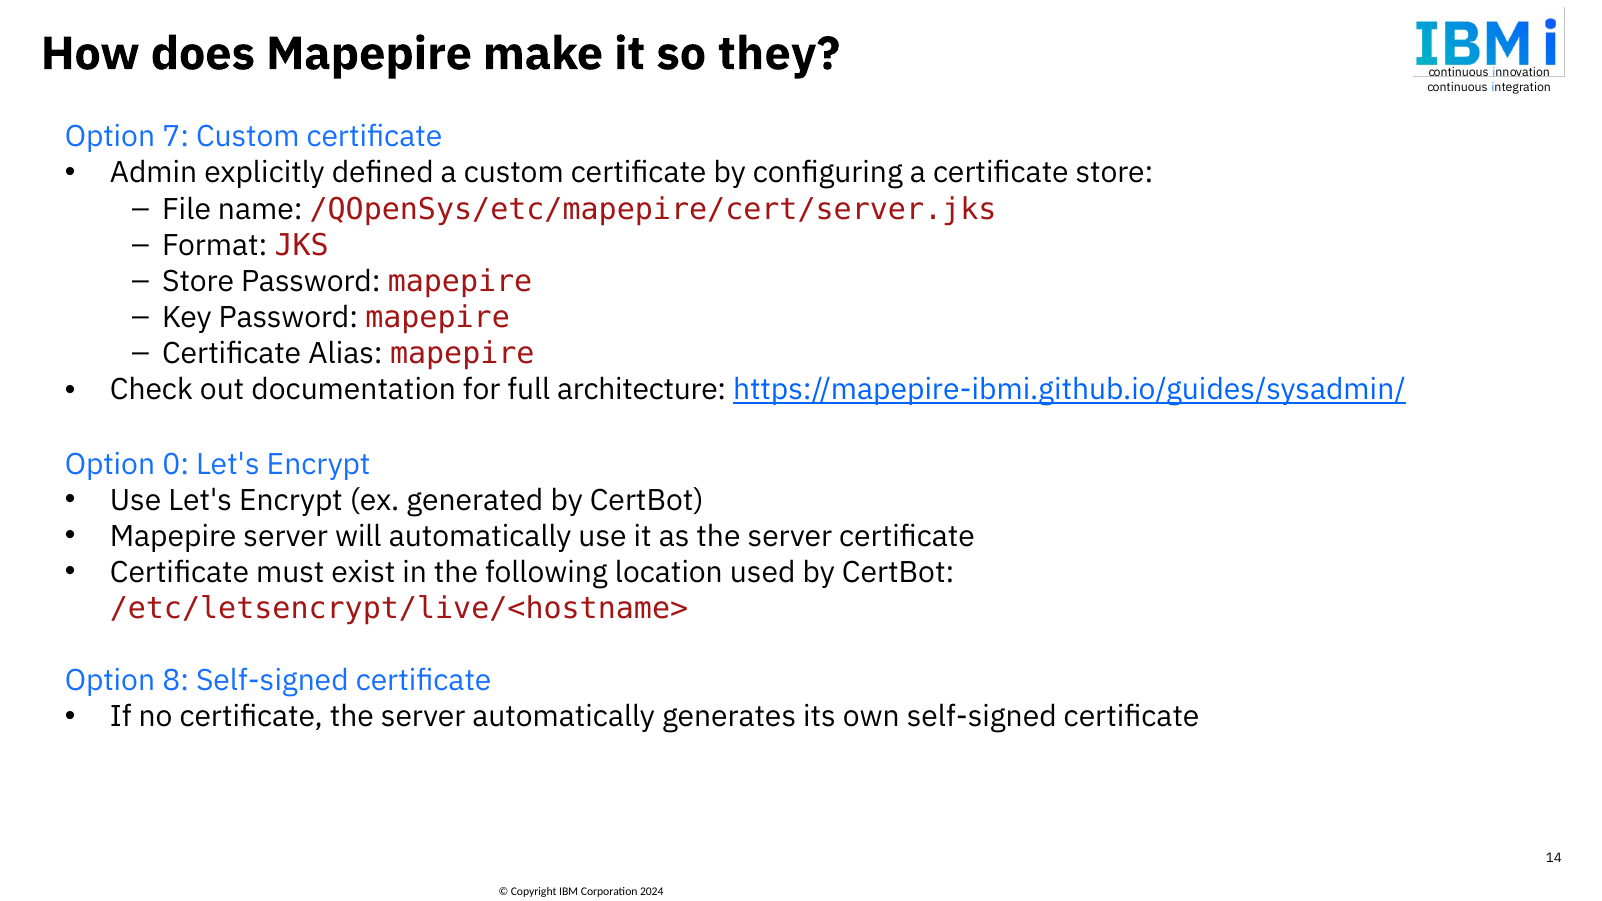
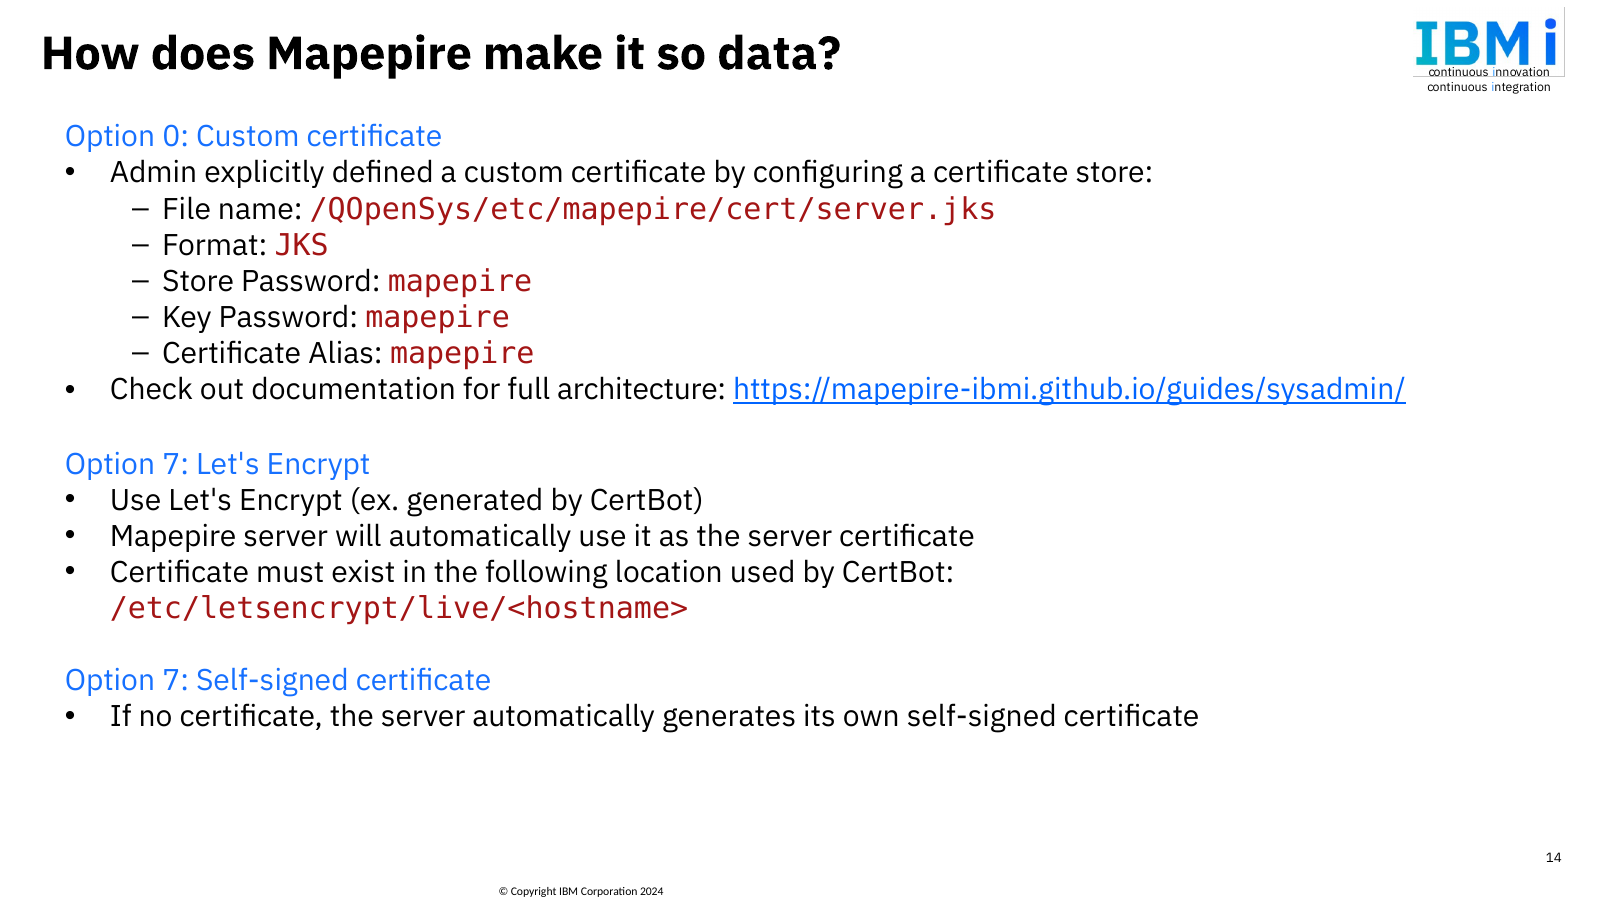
they: they -> data
7: 7 -> 0
0 at (176, 464): 0 -> 7
8 at (176, 681): 8 -> 7
